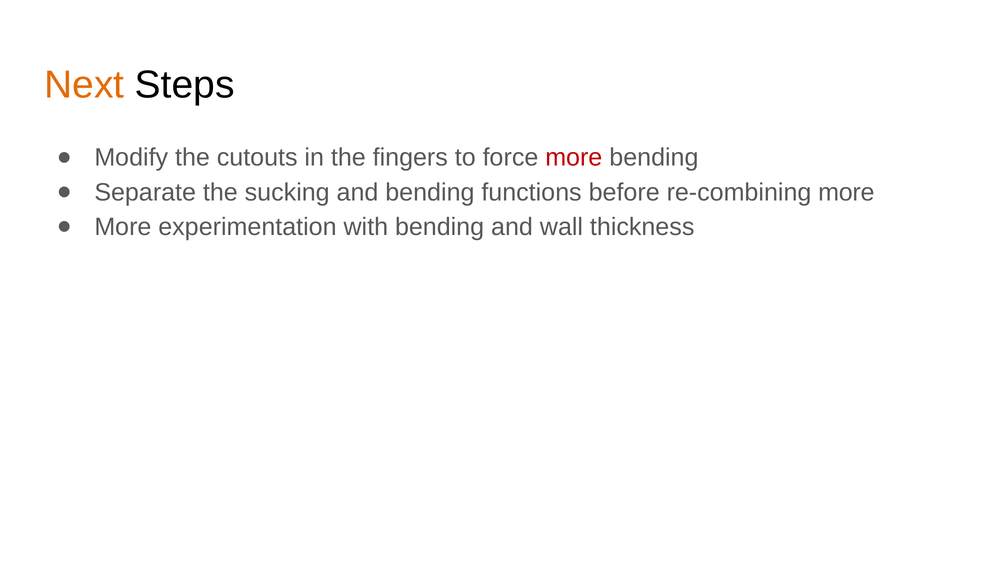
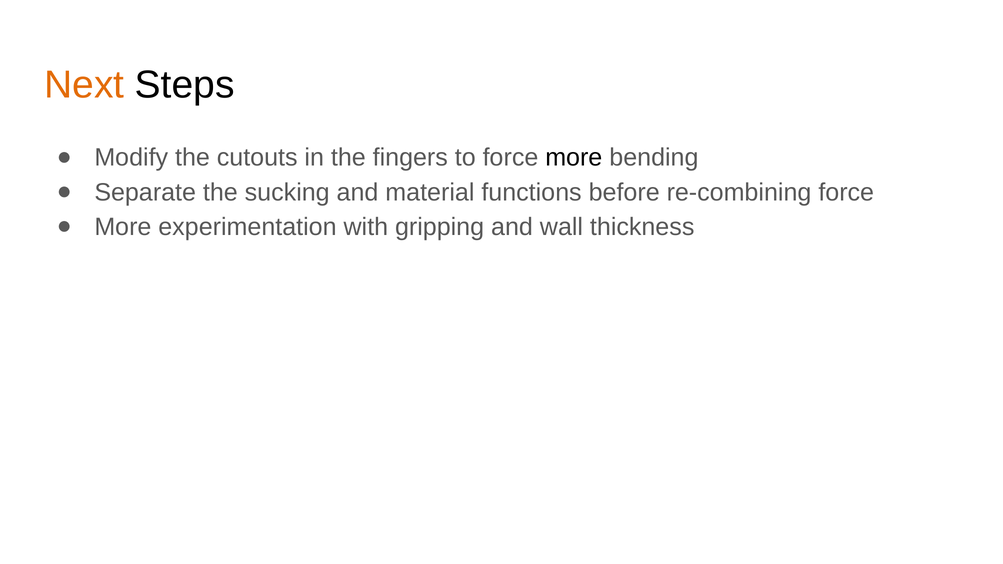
more at (574, 158) colour: red -> black
and bending: bending -> material
re-combining more: more -> force
with bending: bending -> gripping
